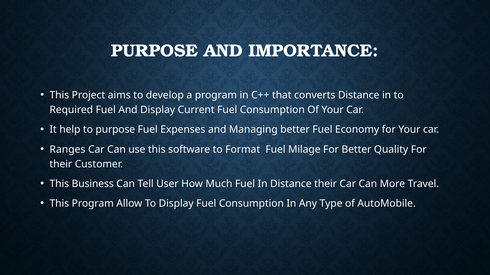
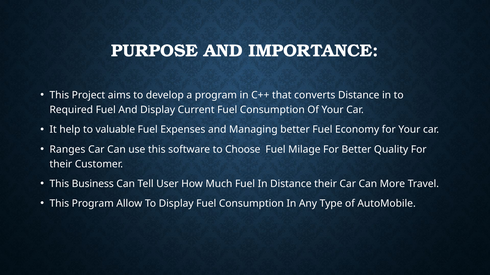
to purpose: purpose -> valuable
Format: Format -> Choose
